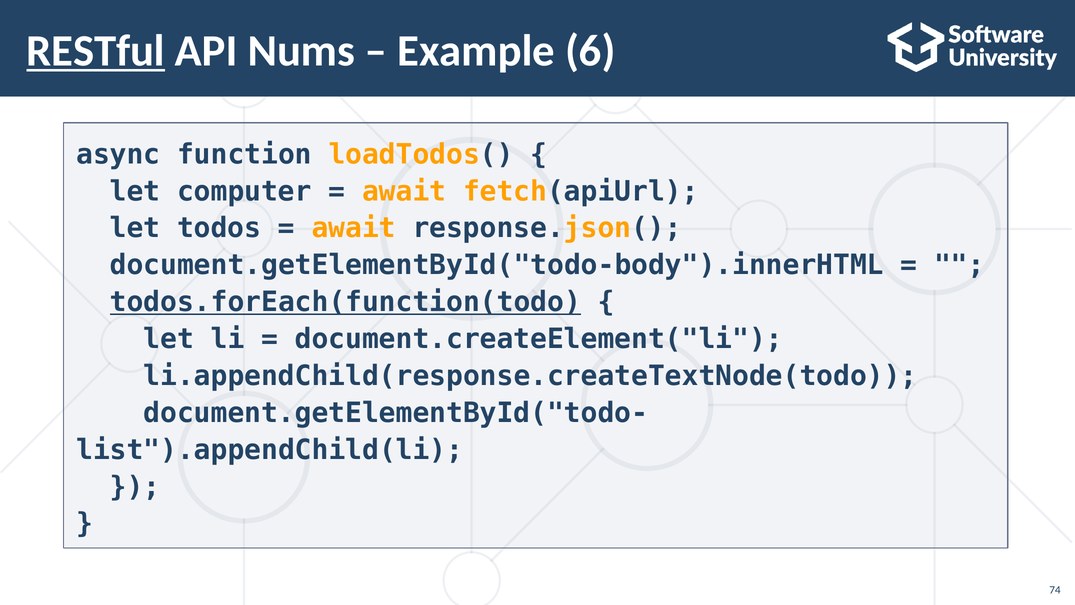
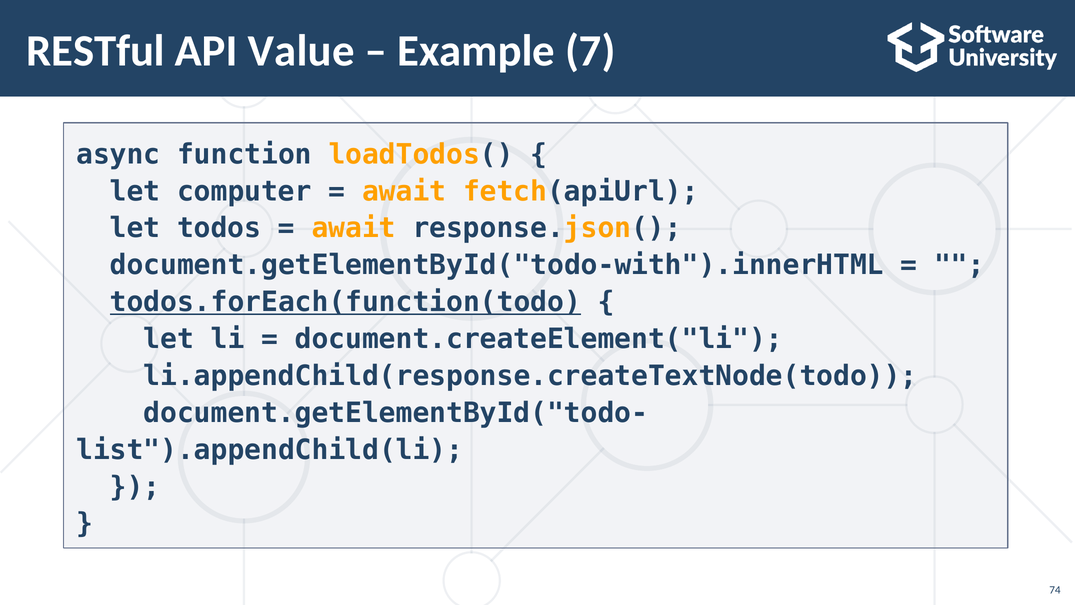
RESTful underline: present -> none
Nums: Nums -> Value
6: 6 -> 7
document.getElementById("todo-body").innerHTML: document.getElementById("todo-body").innerHTML -> document.getElementById("todo-with").innerHTML
